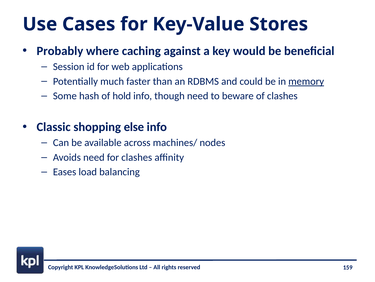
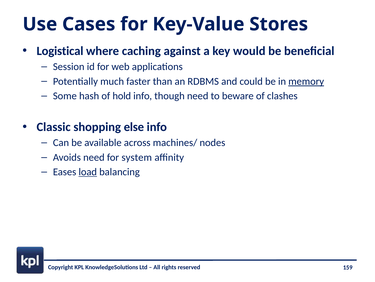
Probably: Probably -> Logistical
for clashes: clashes -> system
load underline: none -> present
